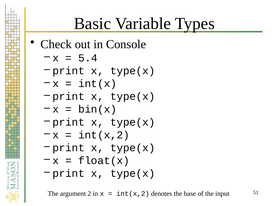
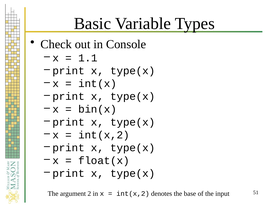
5.4: 5.4 -> 1.1
